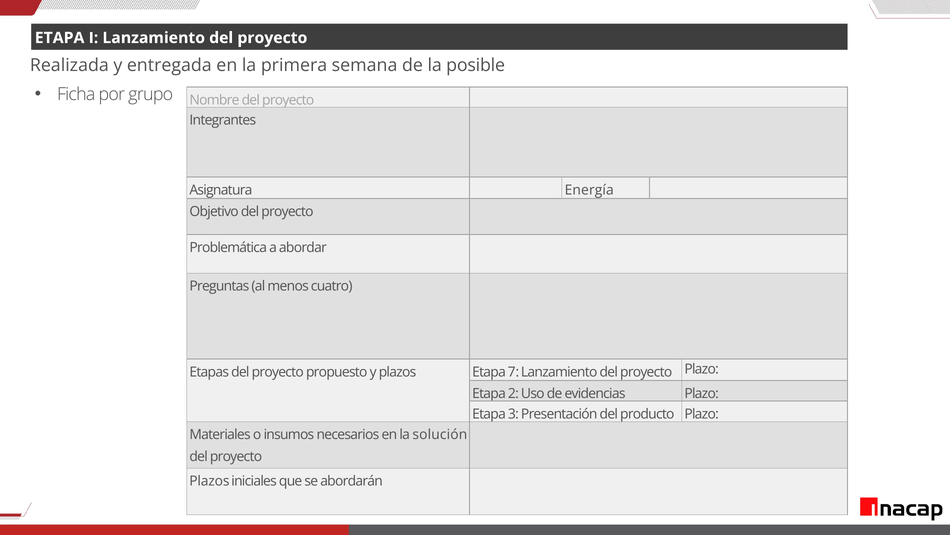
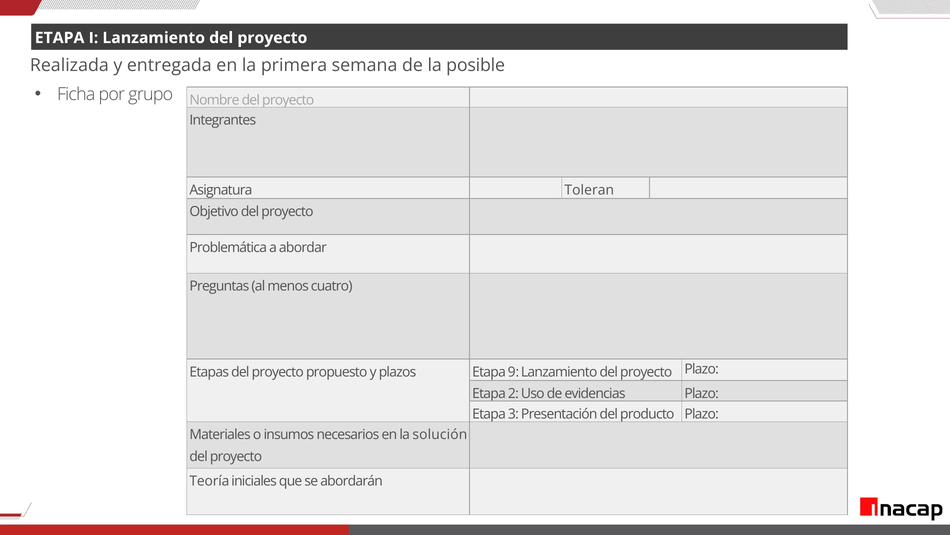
Energía: Energía -> Toleran
7: 7 -> 9
Plazos at (209, 481): Plazos -> Teoría
